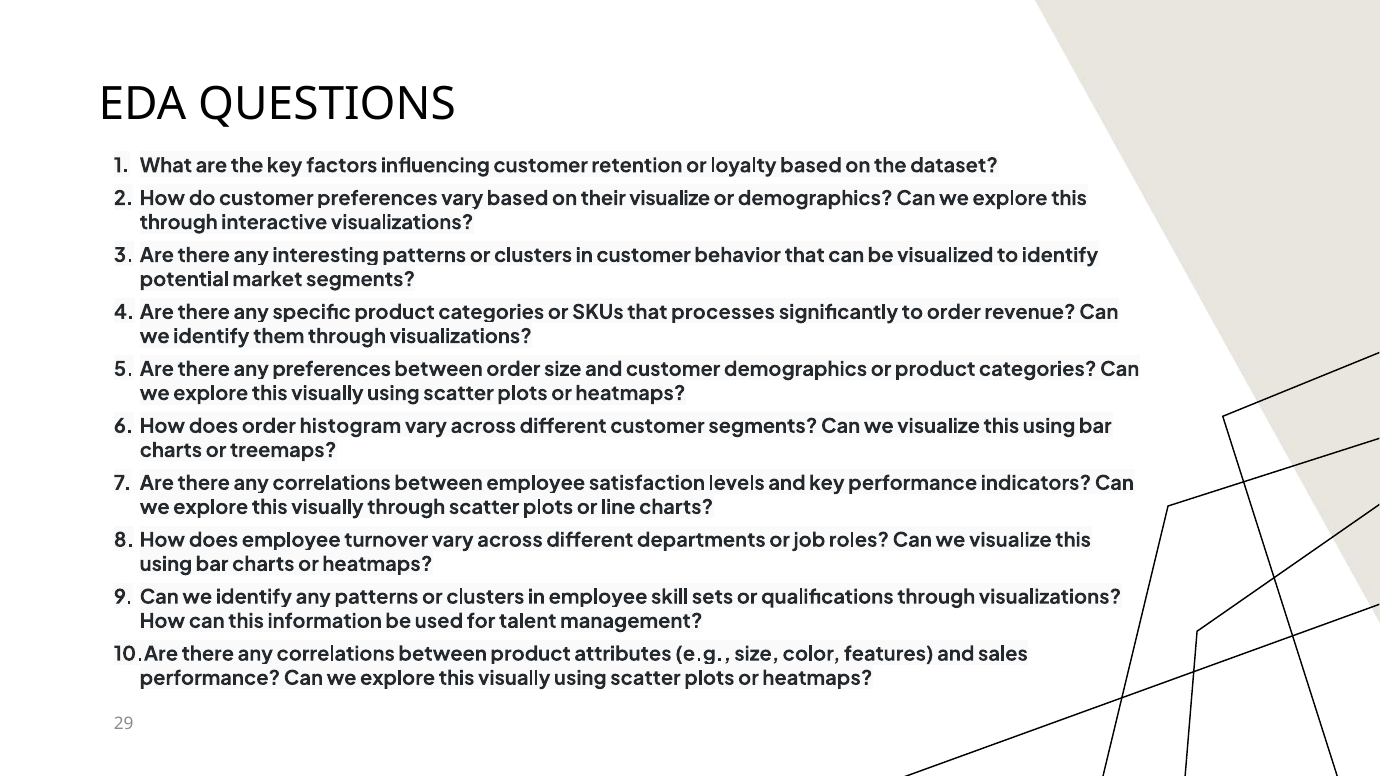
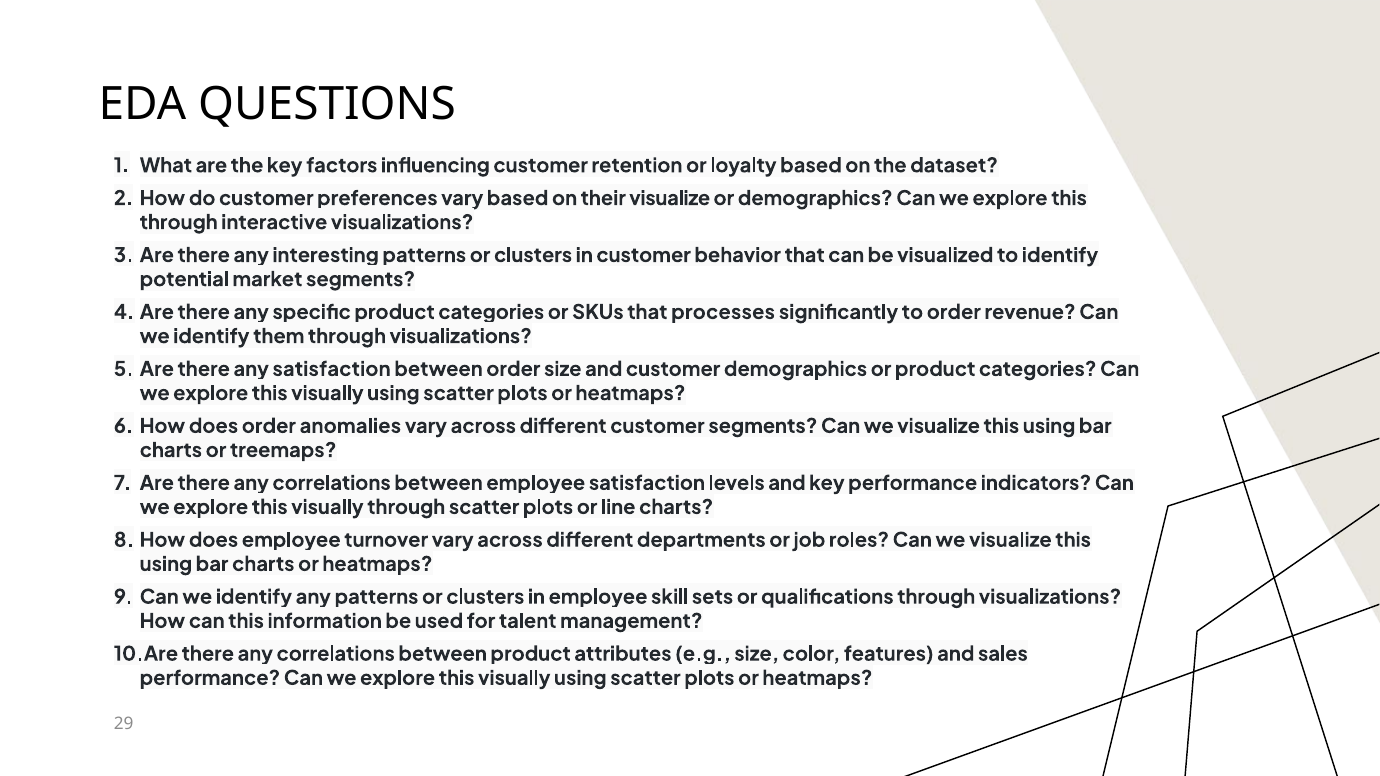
any preferences: preferences -> satisfaction
histogram: histogram -> anomalies
